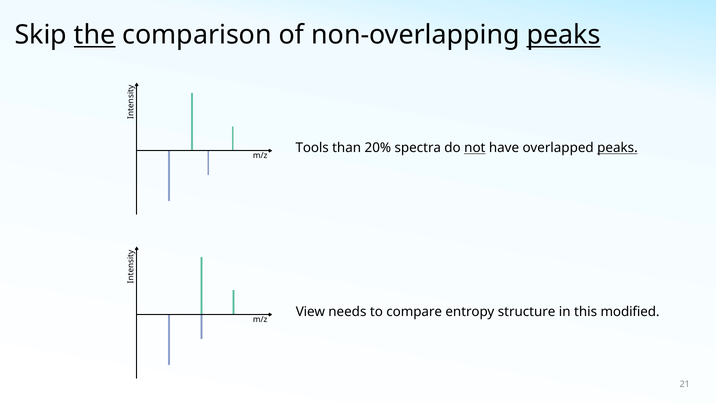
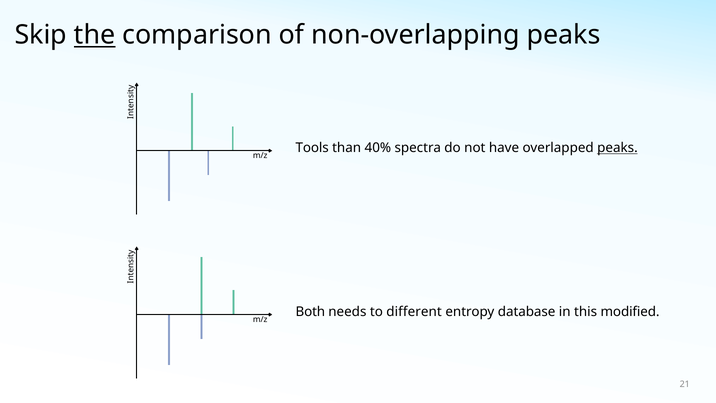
peaks at (564, 35) underline: present -> none
20%: 20% -> 40%
not underline: present -> none
View: View -> Both
compare: compare -> different
structure: structure -> database
